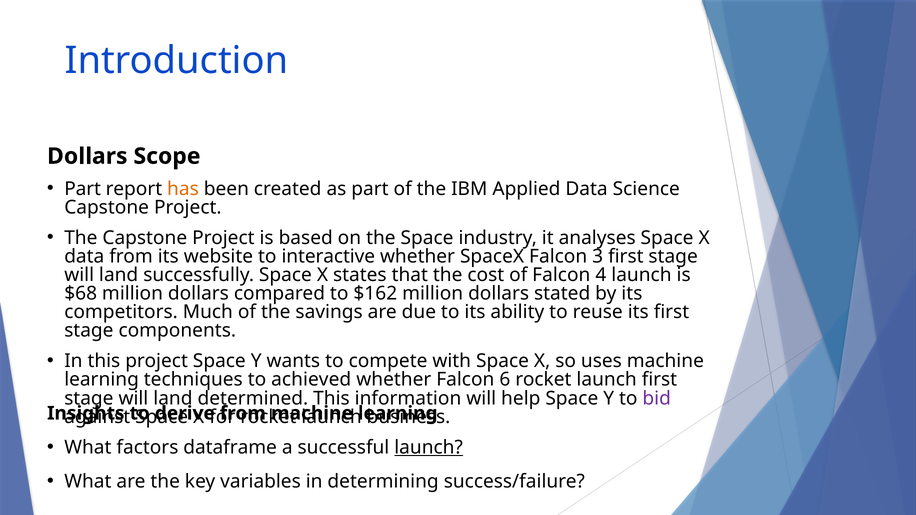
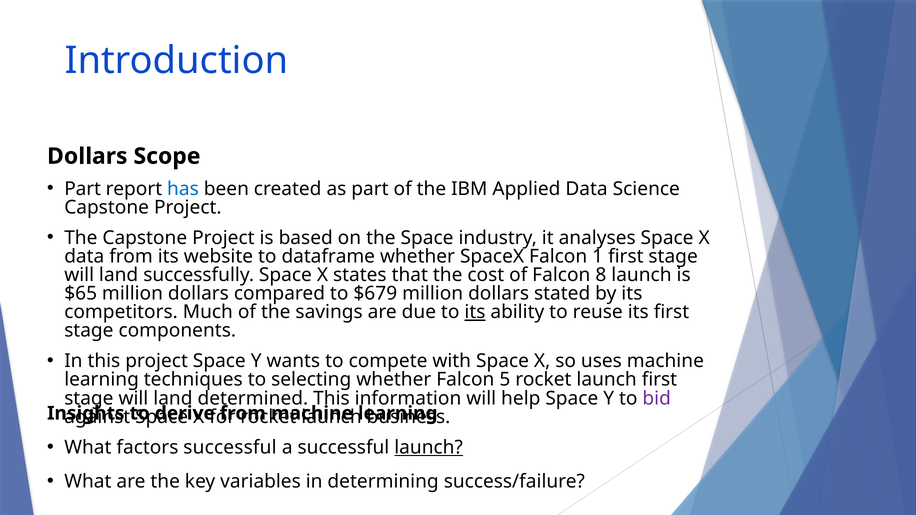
has colour: orange -> blue
interactive: interactive -> dataframe
3: 3 -> 1
4: 4 -> 8
$68: $68 -> $65
$162: $162 -> $679
its at (475, 312) underline: none -> present
achieved: achieved -> selecting
6: 6 -> 5
factors dataframe: dataframe -> successful
